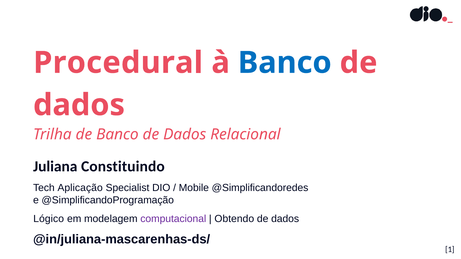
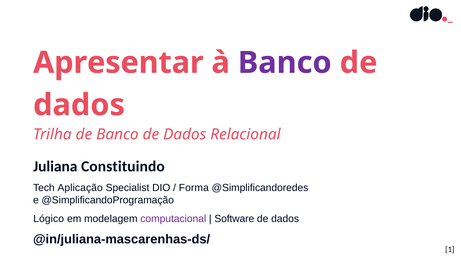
Procedural: Procedural -> Apresentar
Banco at (285, 63) colour: blue -> purple
Mobile: Mobile -> Forma
Obtendo: Obtendo -> Software
